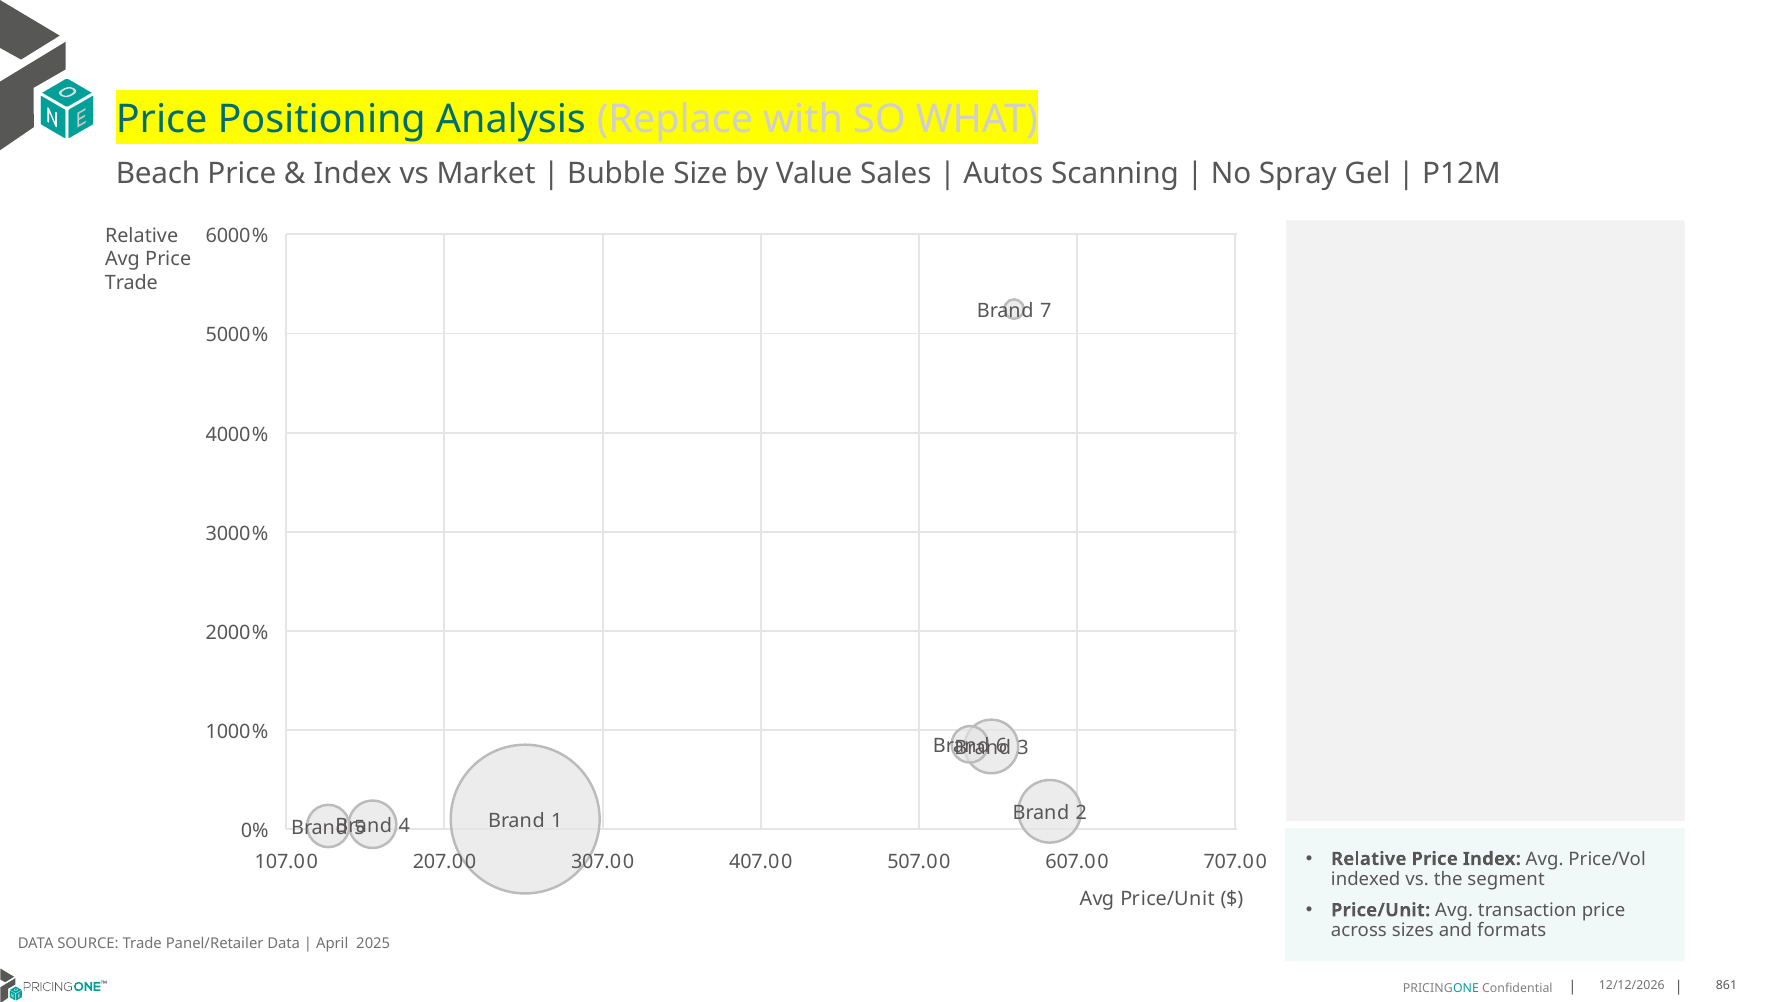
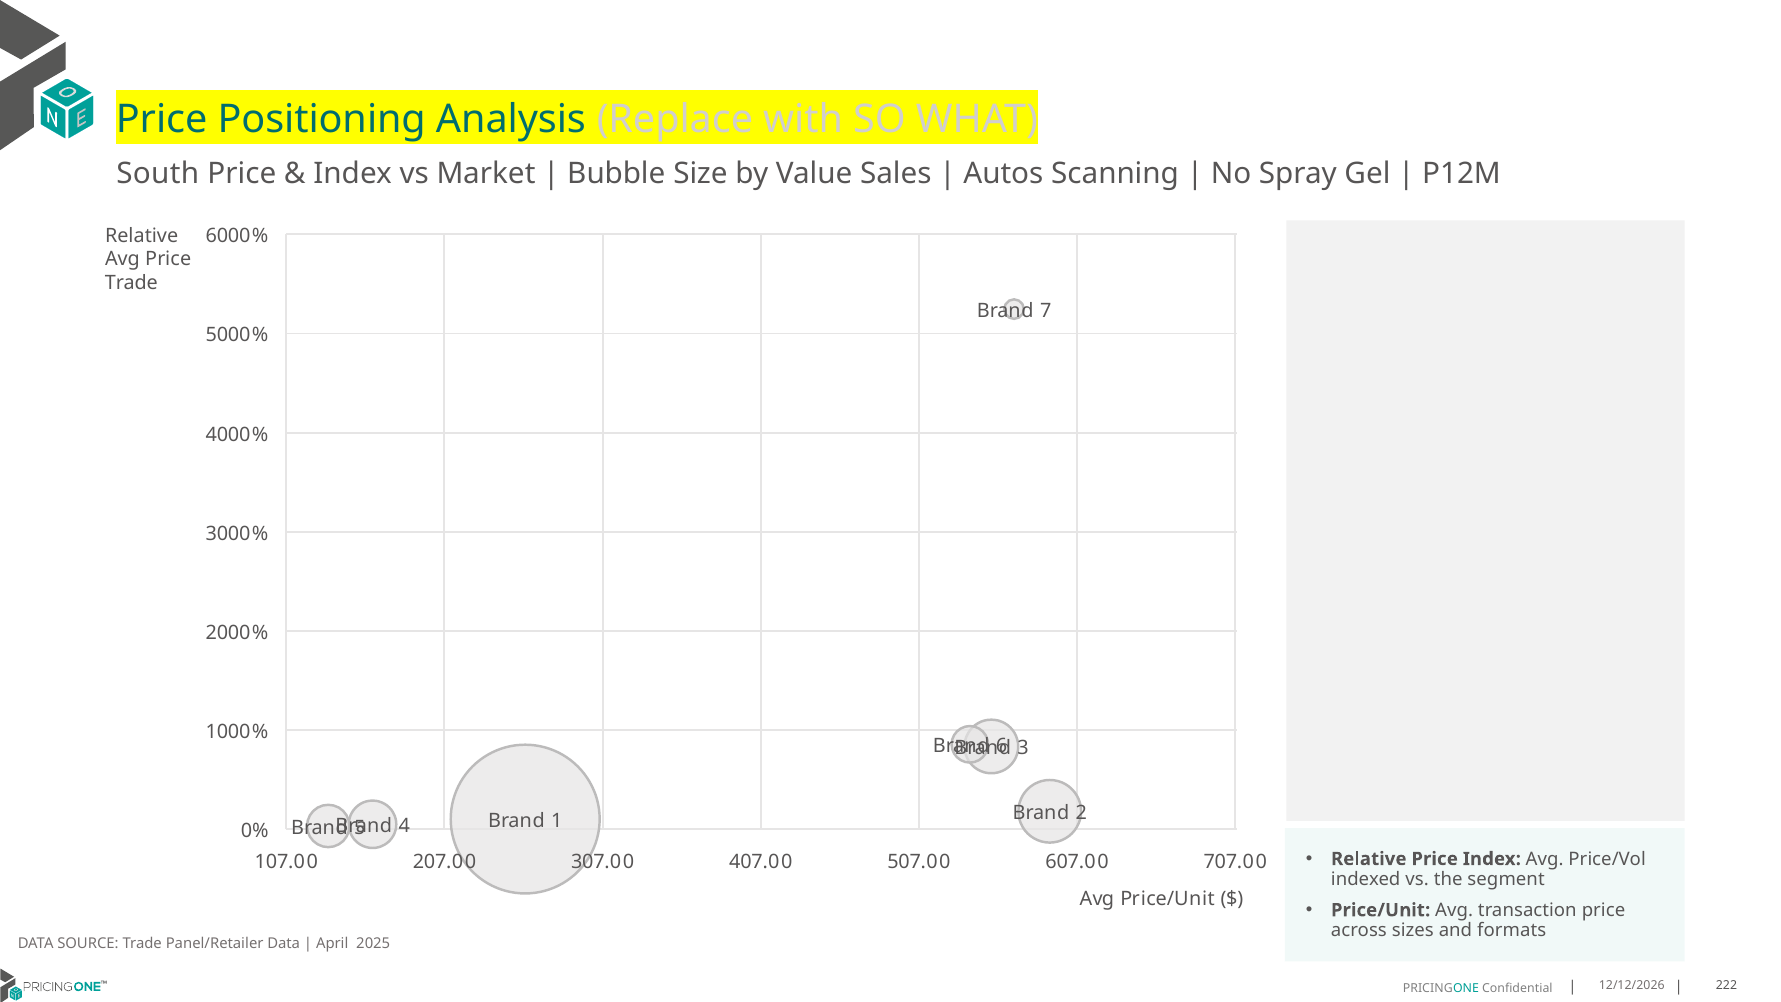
Beach: Beach -> South
861: 861 -> 222
